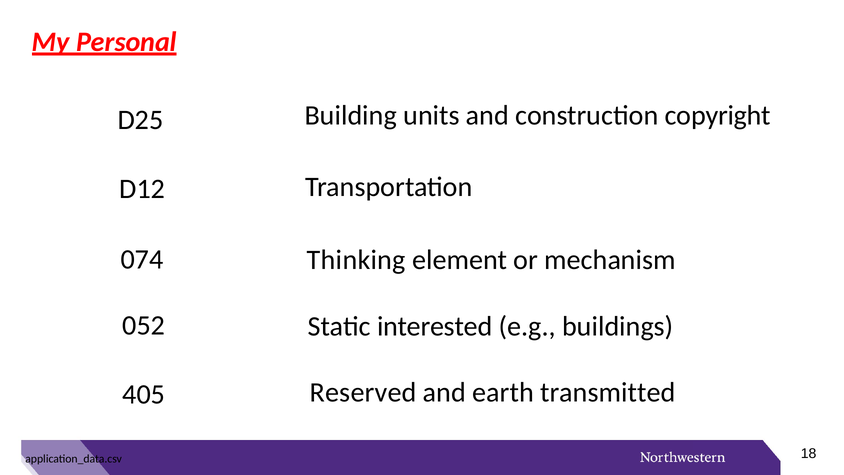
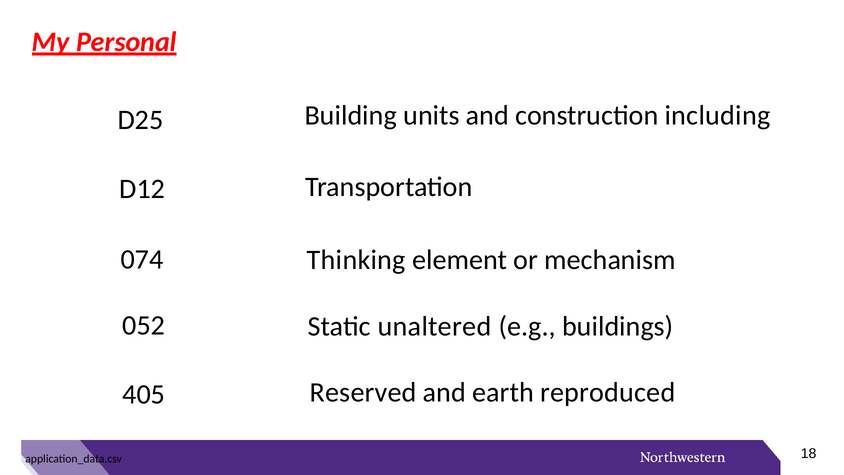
copyright: copyright -> including
interested: interested -> unaltered
transmitted: transmitted -> reproduced
